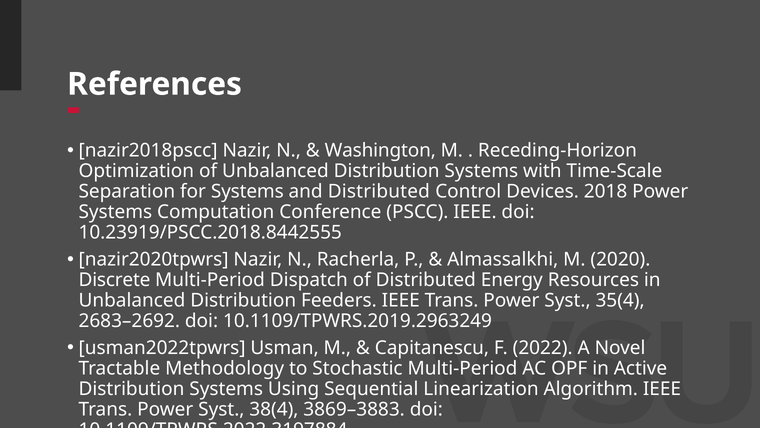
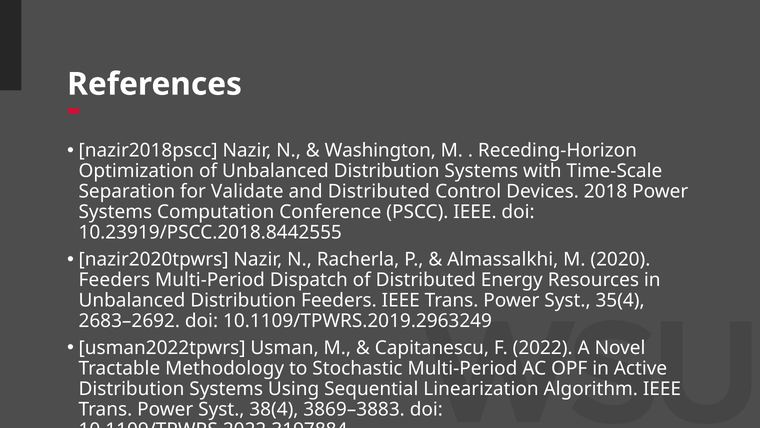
for Systems: Systems -> Validate
Discrete at (114, 280): Discrete -> Feeders
